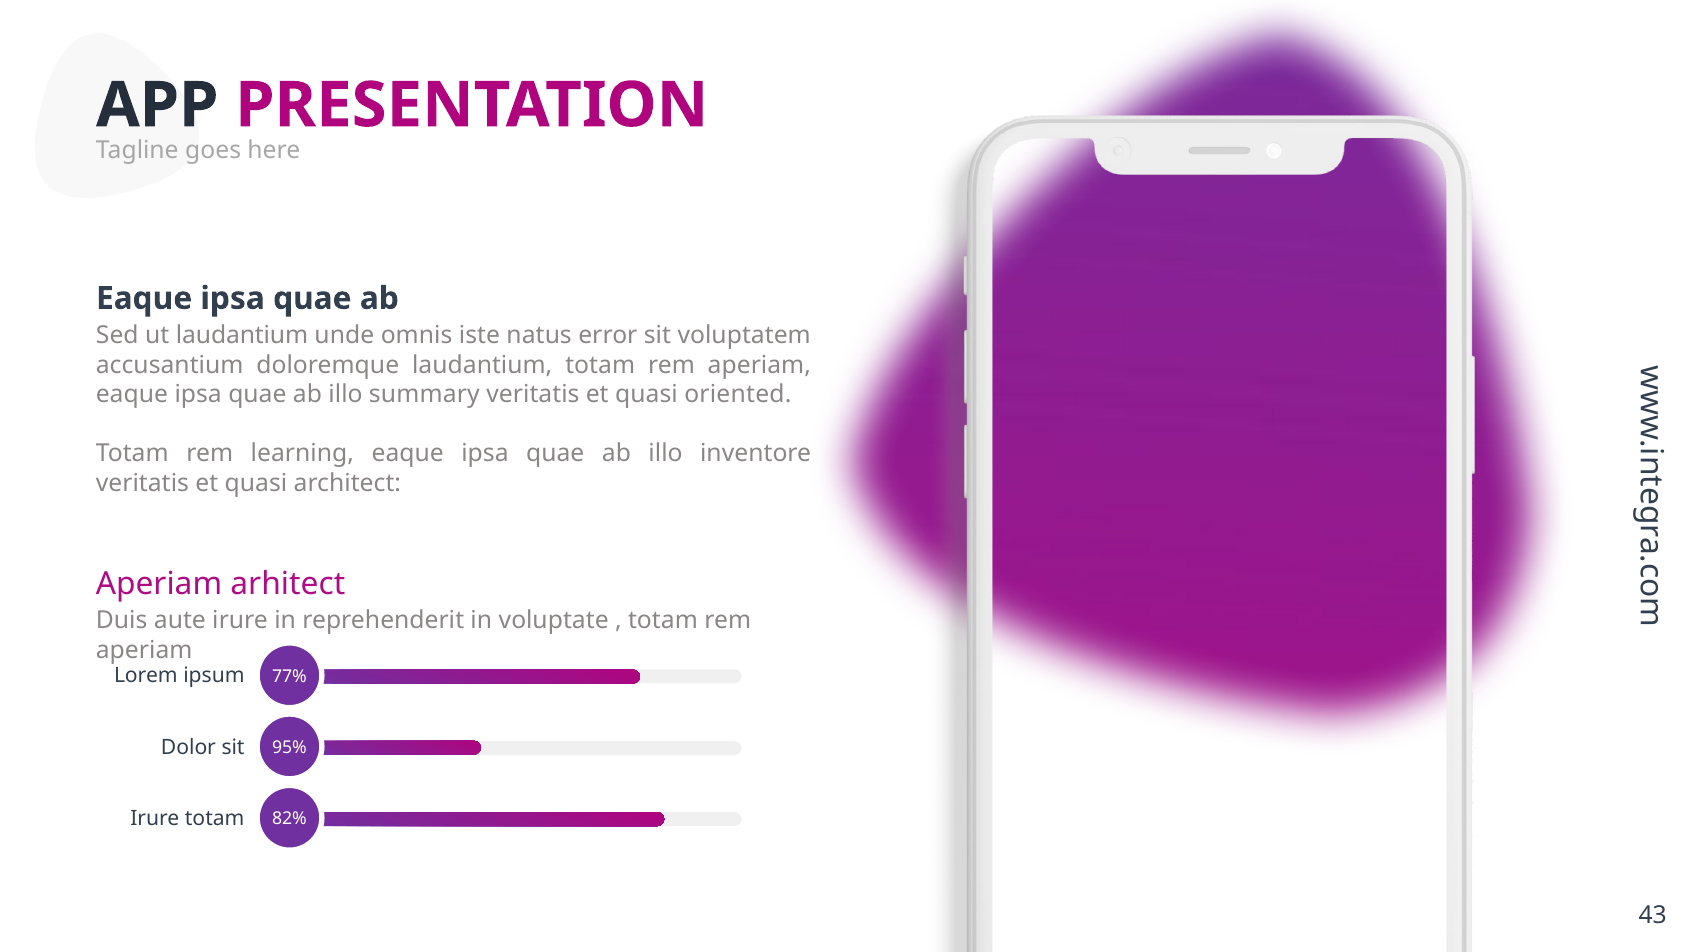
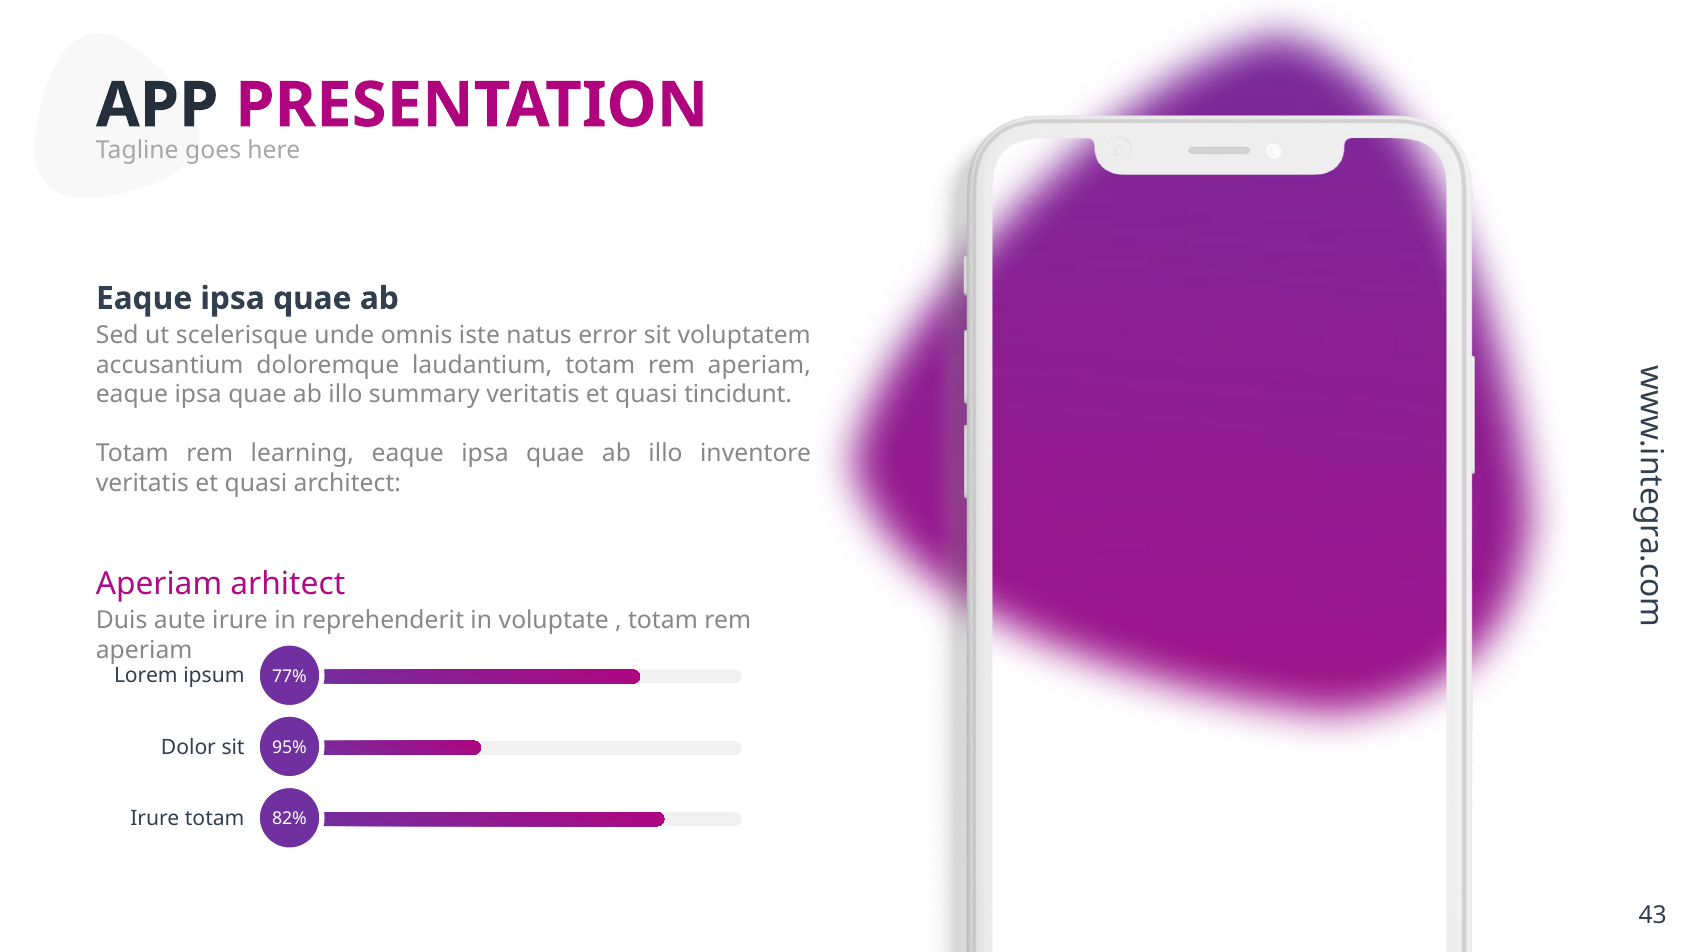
ut laudantium: laudantium -> scelerisque
oriented: oriented -> tincidunt
